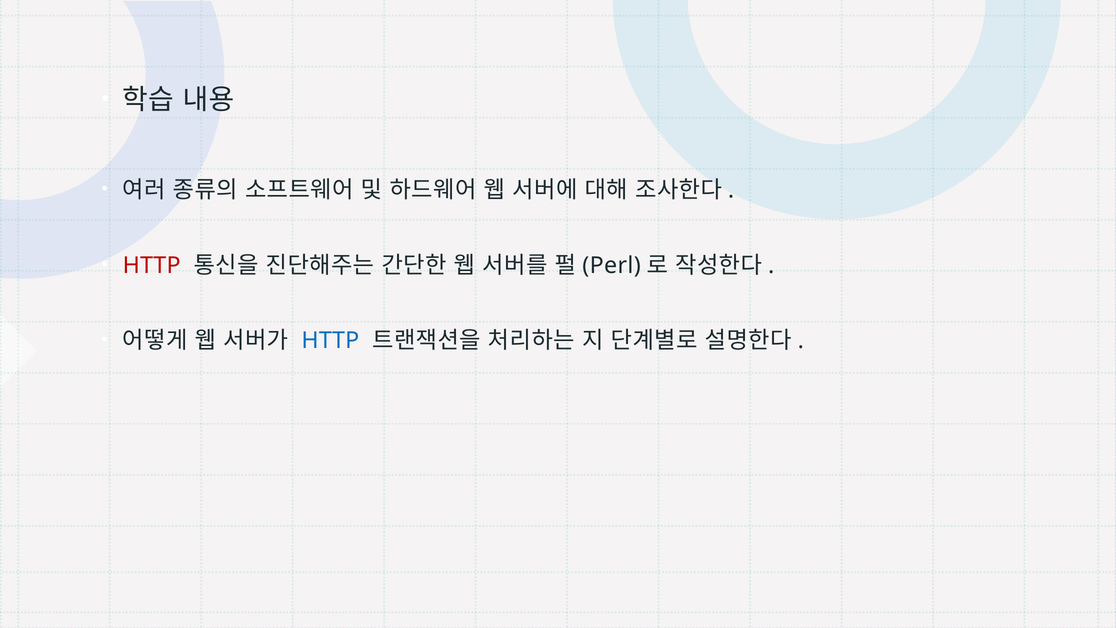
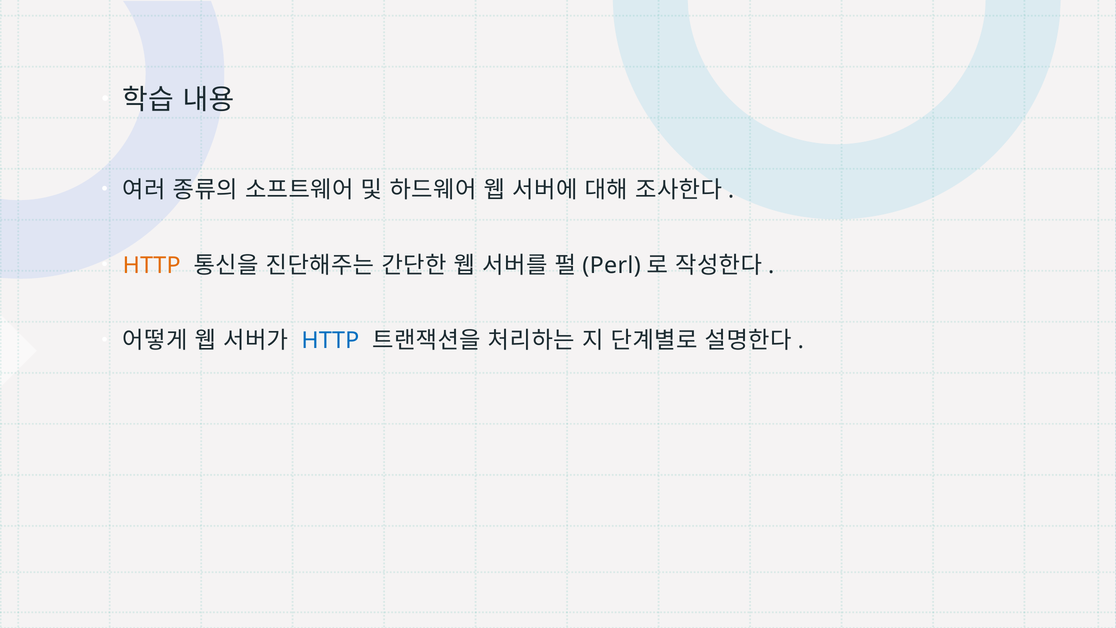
HTTP at (152, 265) colour: red -> orange
